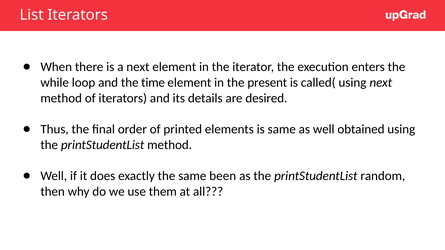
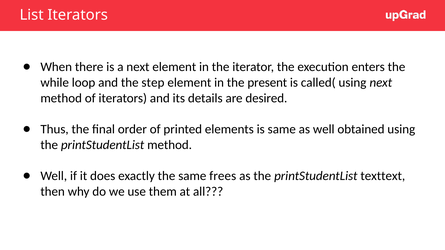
time: time -> step
been: been -> frees
random: random -> texttext
